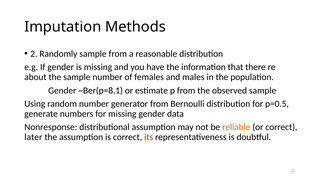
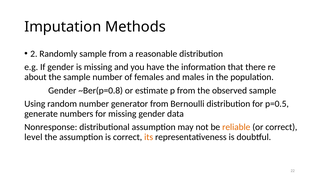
~Ber(p=8.1: ~Ber(p=8.1 -> ~Ber(p=0.8
later: later -> level
its colour: purple -> orange
